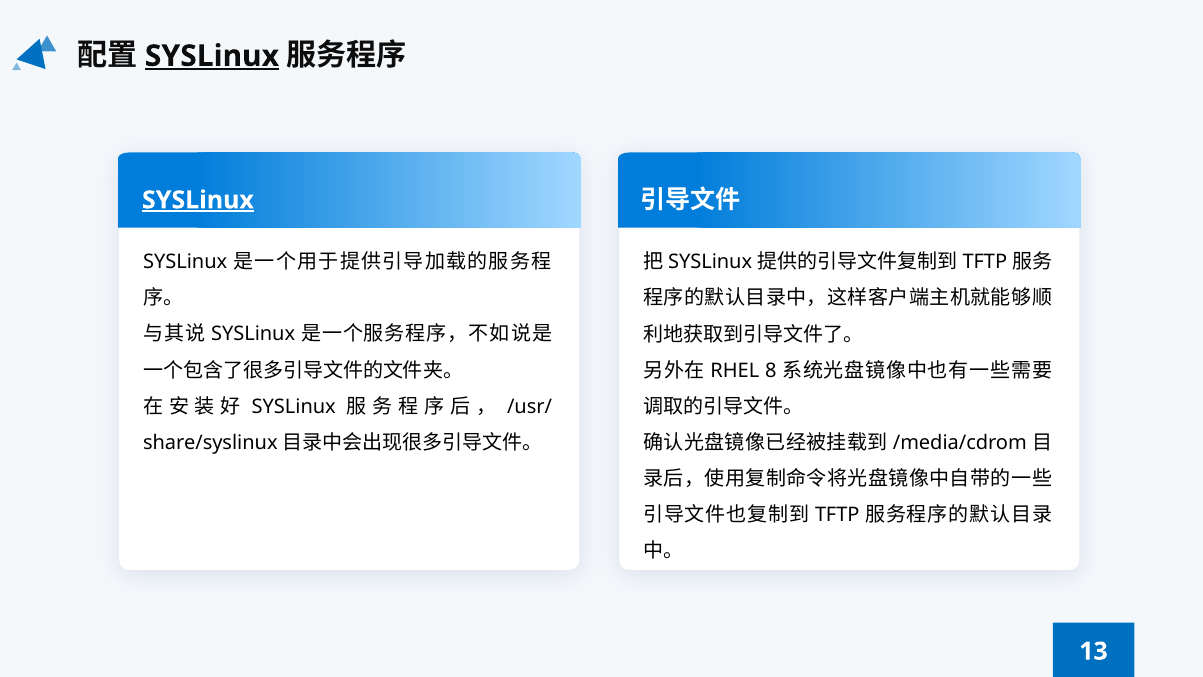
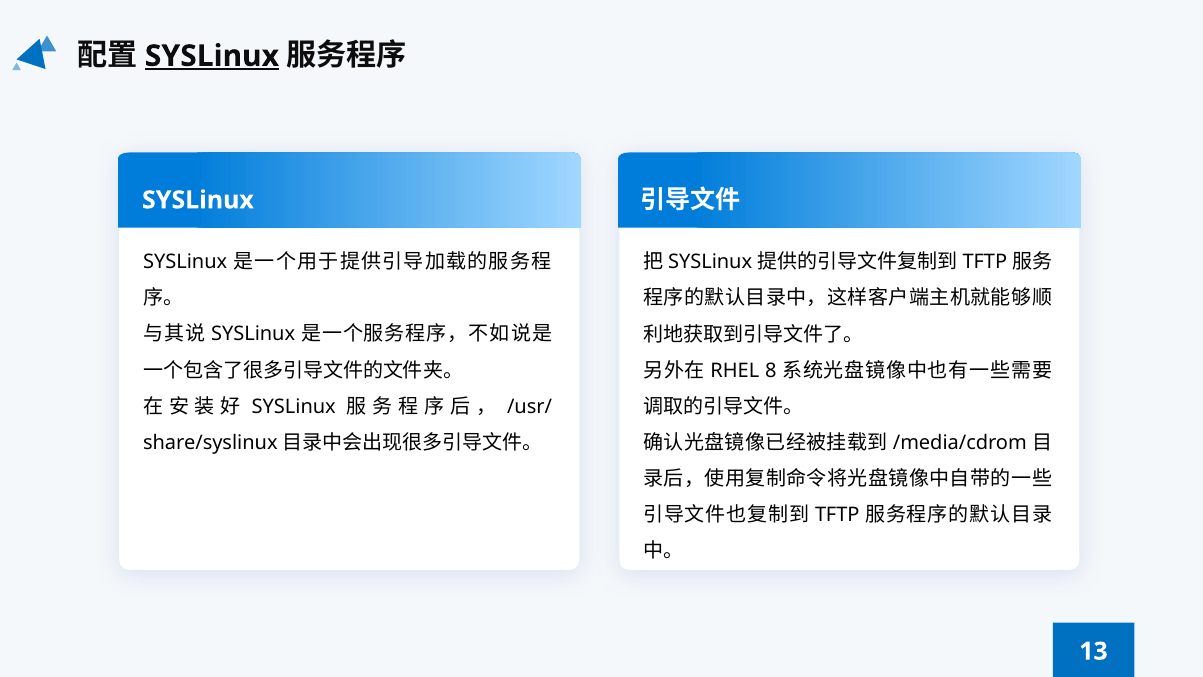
SYSLinux at (198, 200) underline: present -> none
